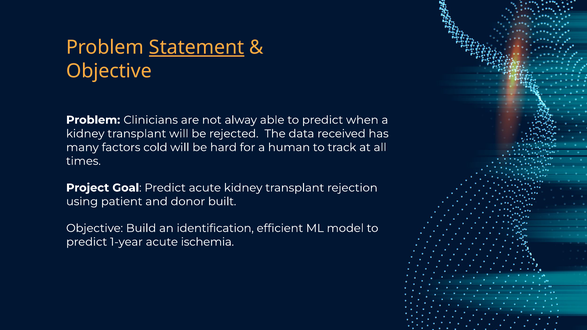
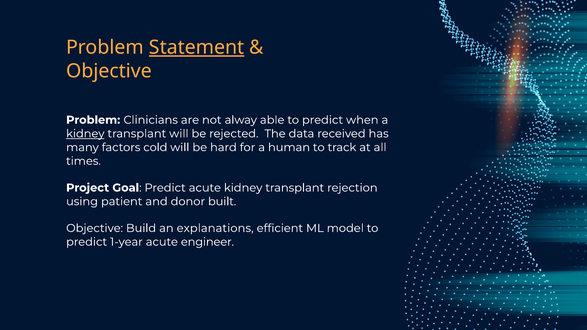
kidney at (85, 134) underline: none -> present
identification: identification -> explanations
ischemia: ischemia -> engineer
